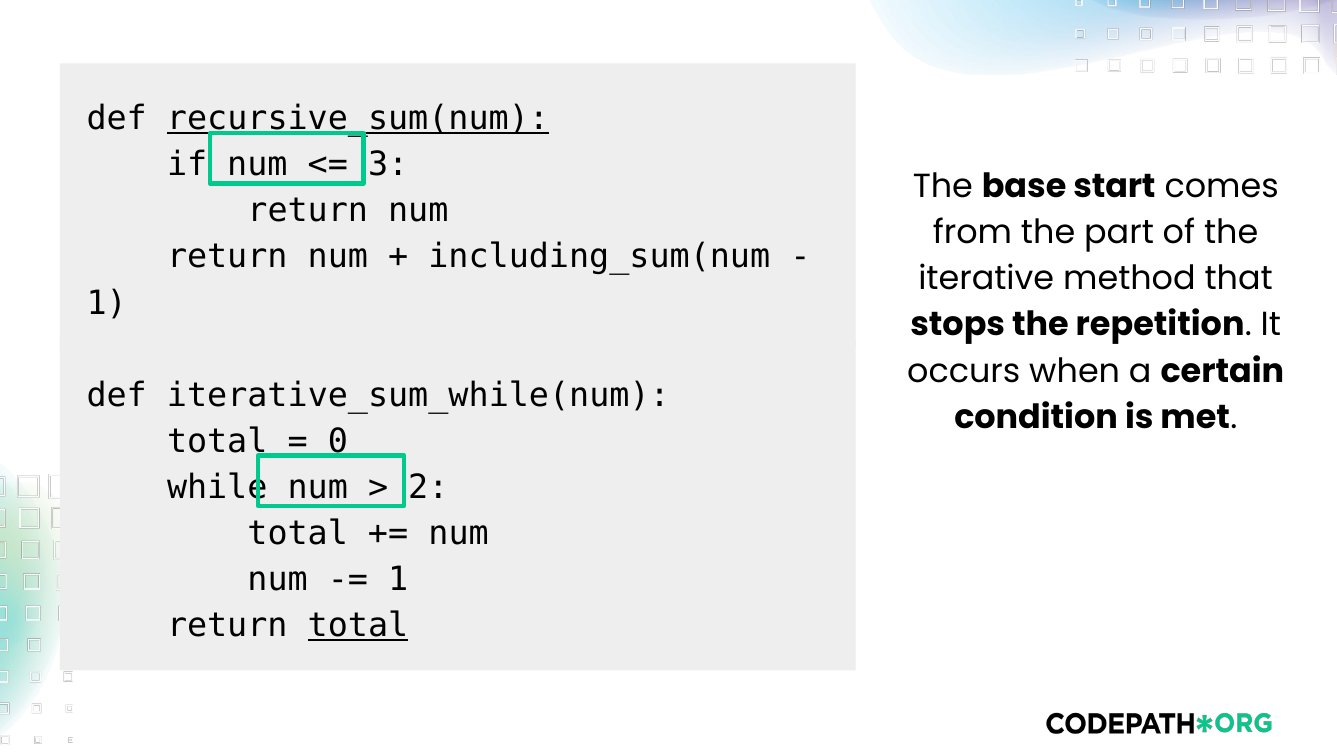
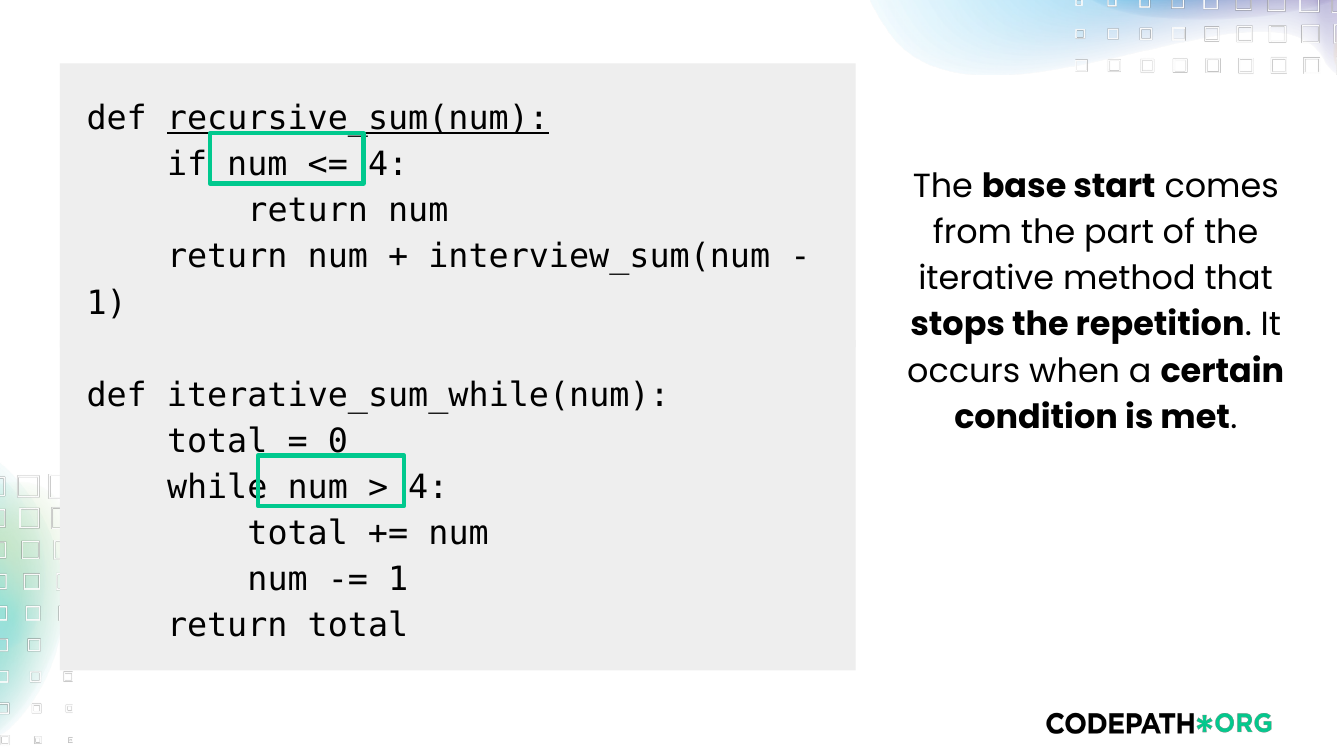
3 at (388, 165): 3 -> 4
including_sum(num: including_sum(num -> interview_sum(num
2 at (428, 488): 2 -> 4
total at (358, 626) underline: present -> none
